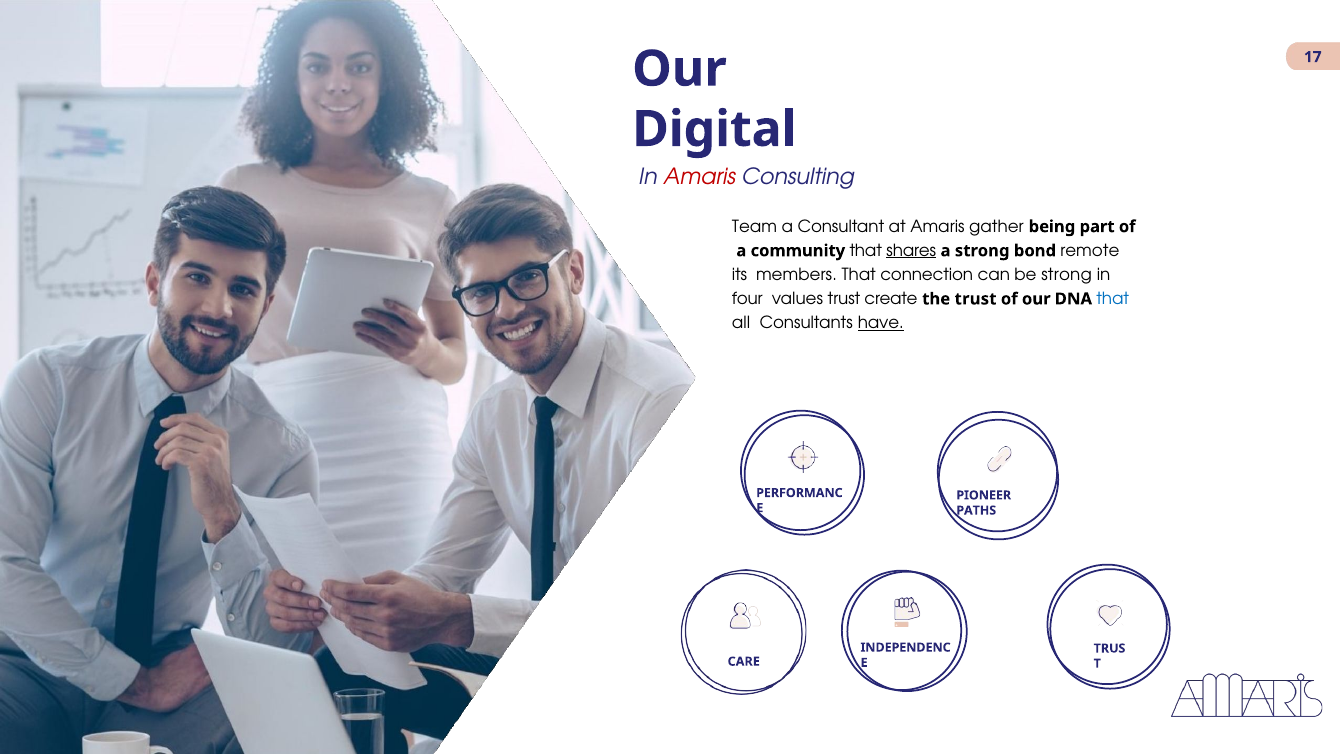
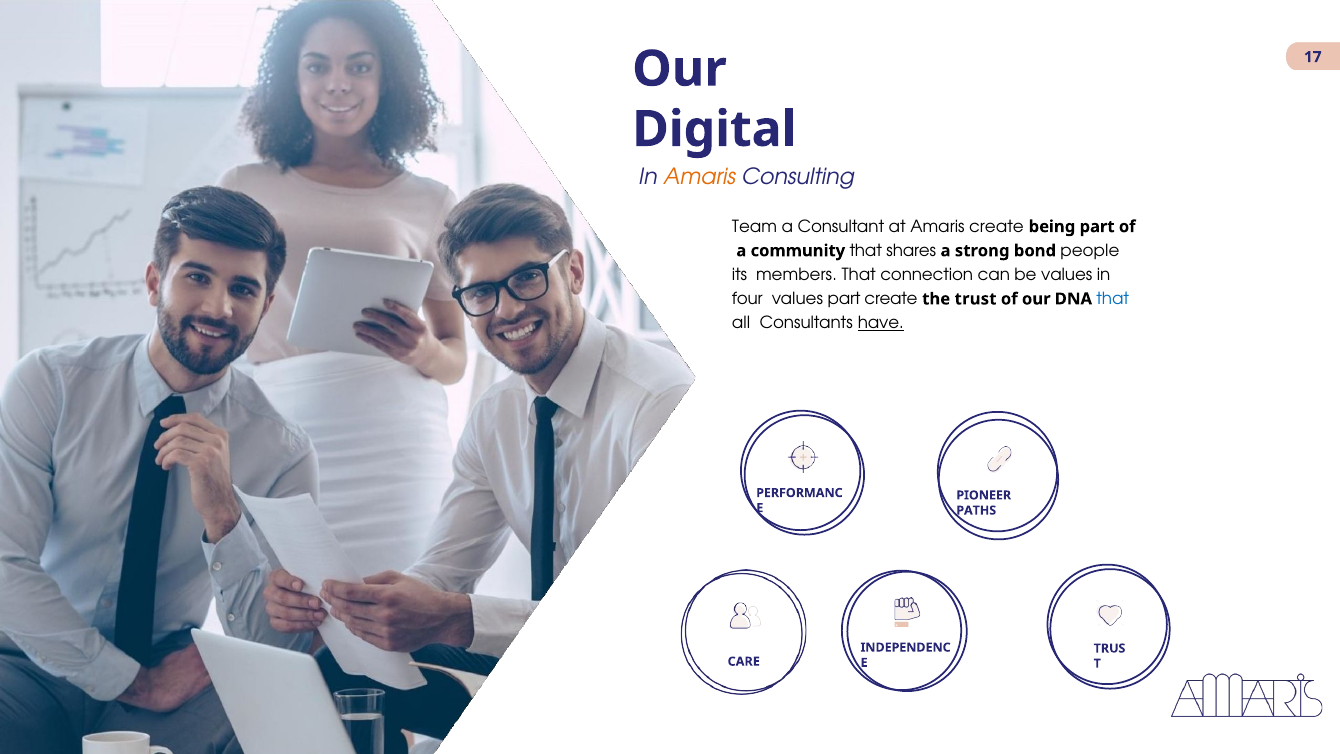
Amaris at (700, 177) colour: red -> orange
Amaris gather: gather -> create
shares underline: present -> none
remote: remote -> people
be strong: strong -> values
values trust: trust -> part
